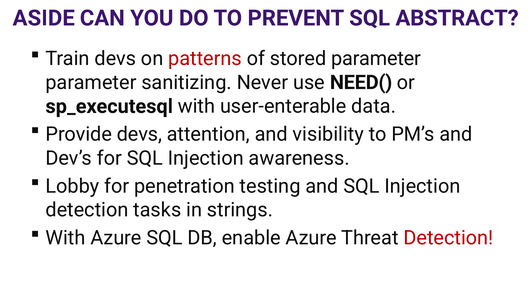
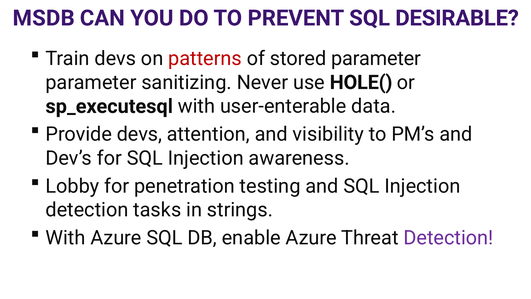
ASIDE: ASIDE -> MSDB
ABSTRACT: ABSTRACT -> DESIRABLE
NEED(: NEED( -> HOLE(
Detection at (448, 238) colour: red -> purple
